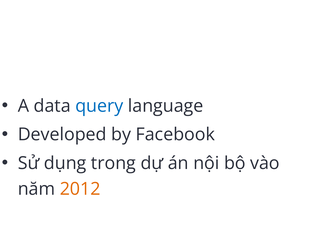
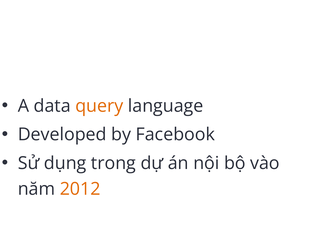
query colour: blue -> orange
